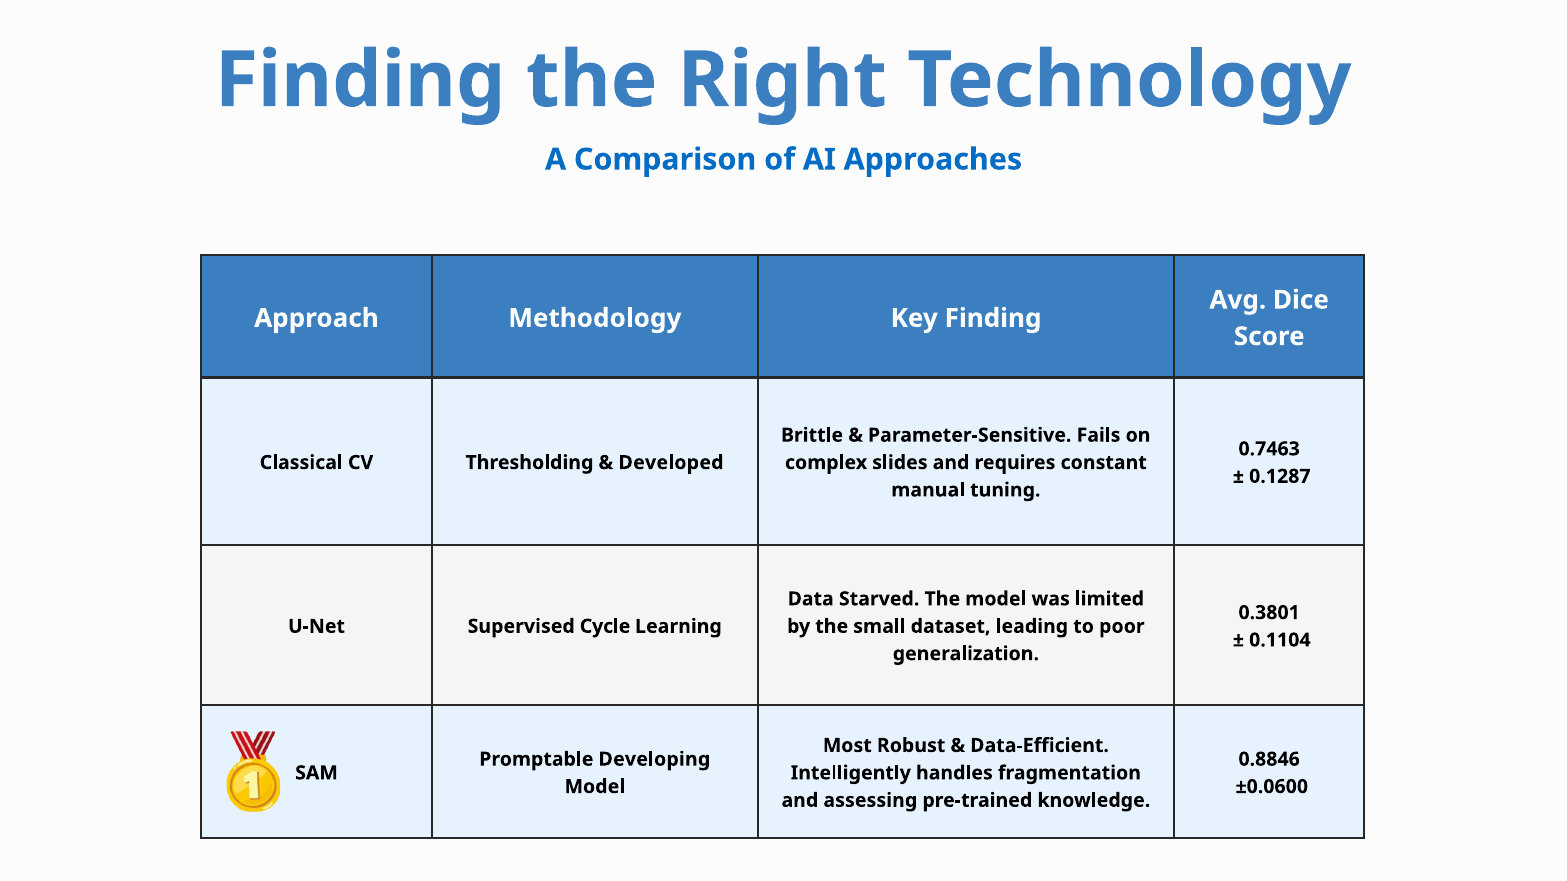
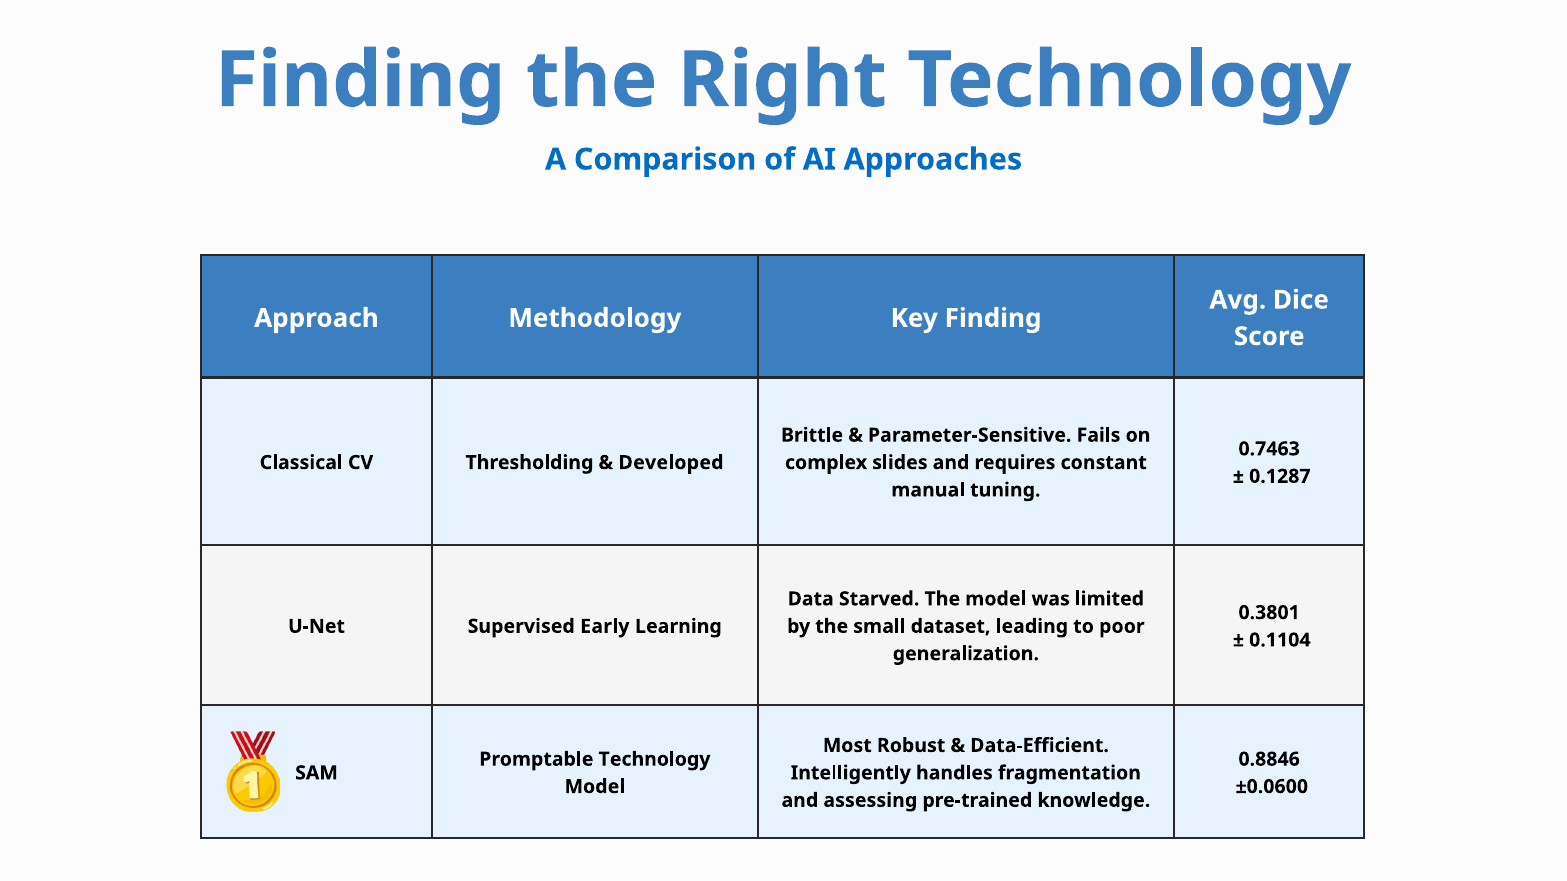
Cycle: Cycle -> Early
Promptable Developing: Developing -> Technology
